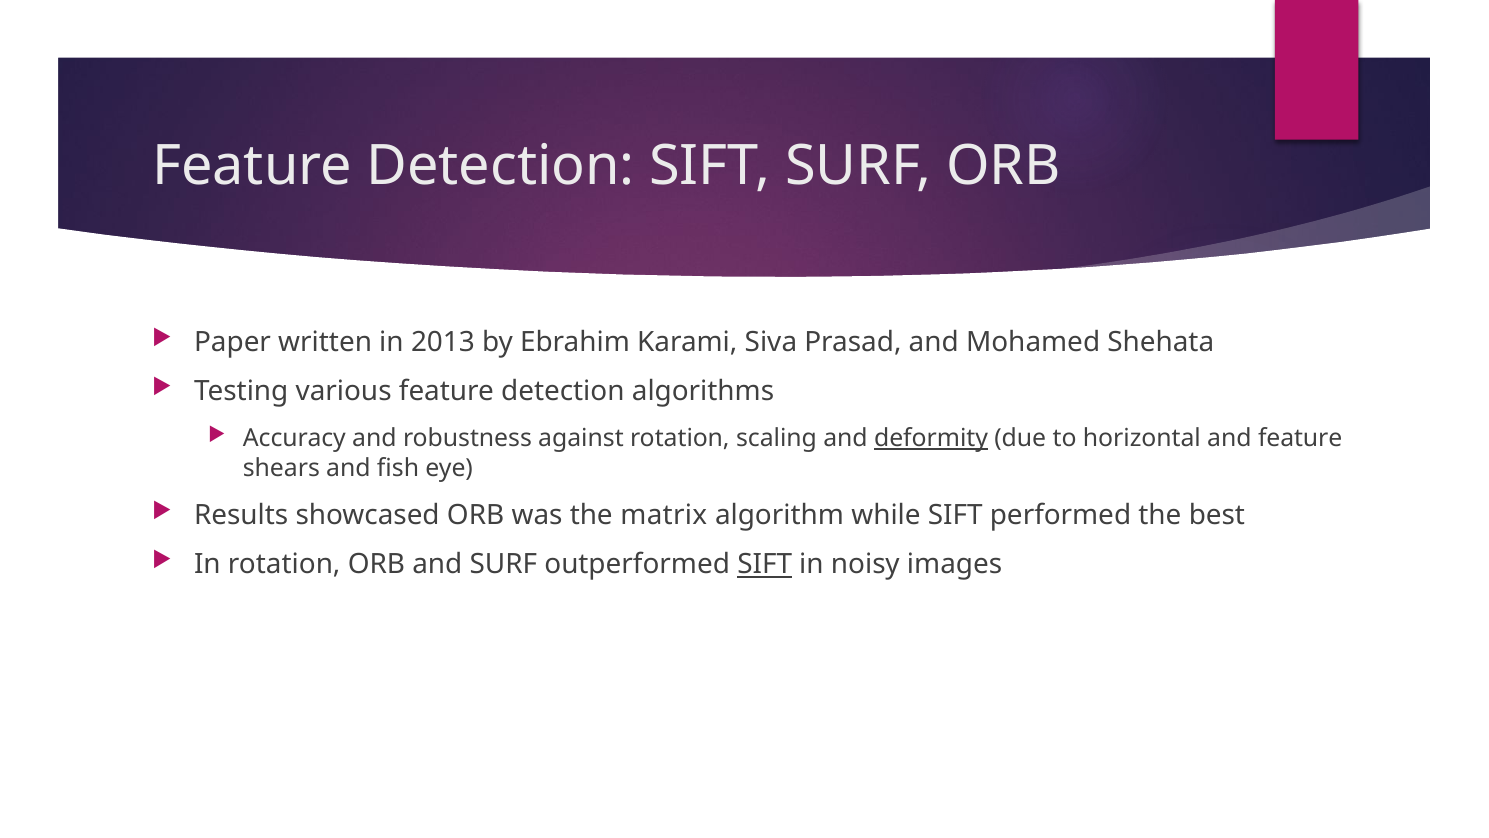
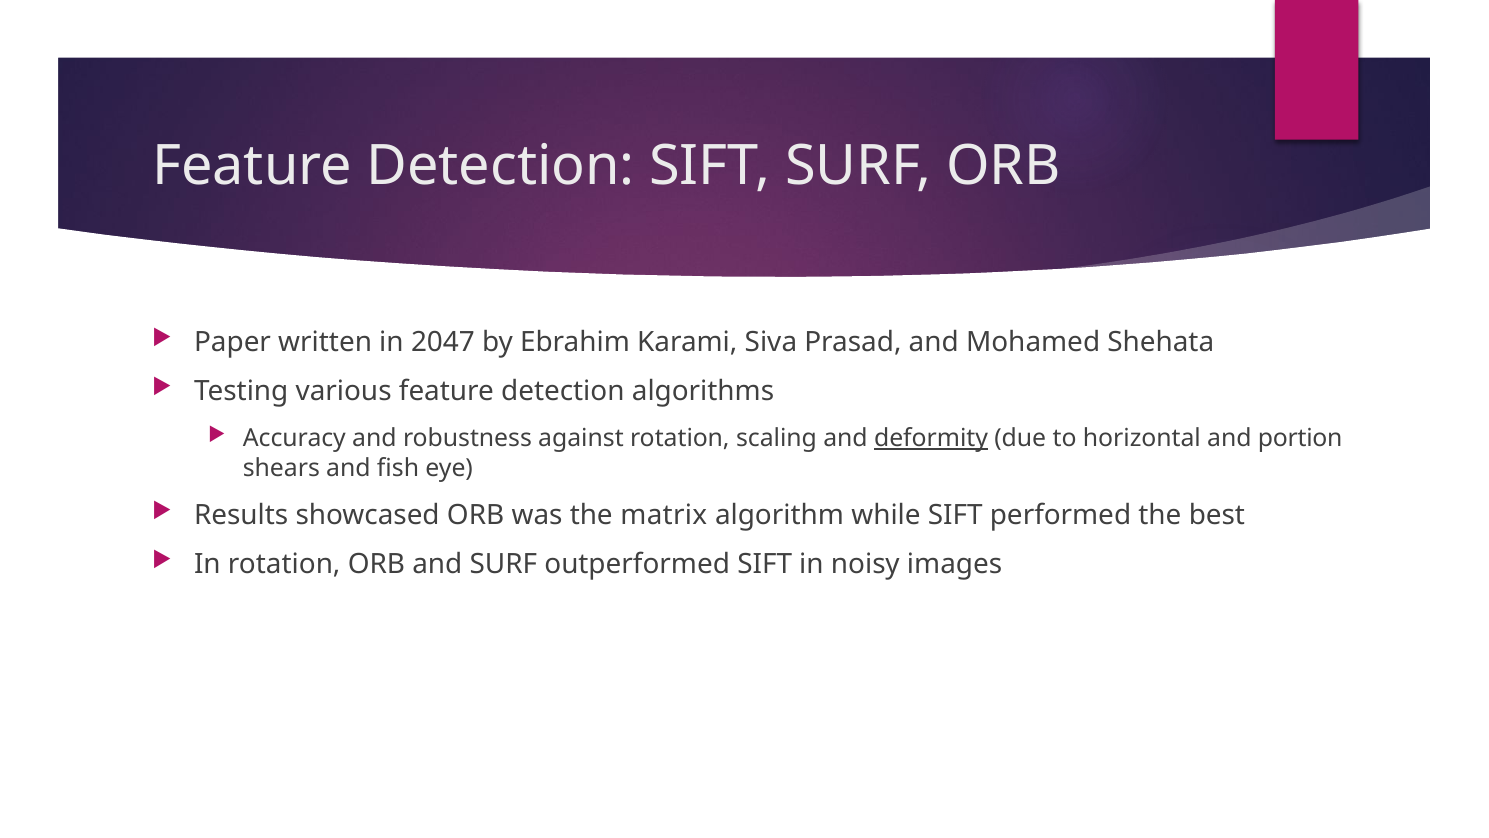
2013: 2013 -> 2047
and feature: feature -> portion
SIFT at (765, 564) underline: present -> none
